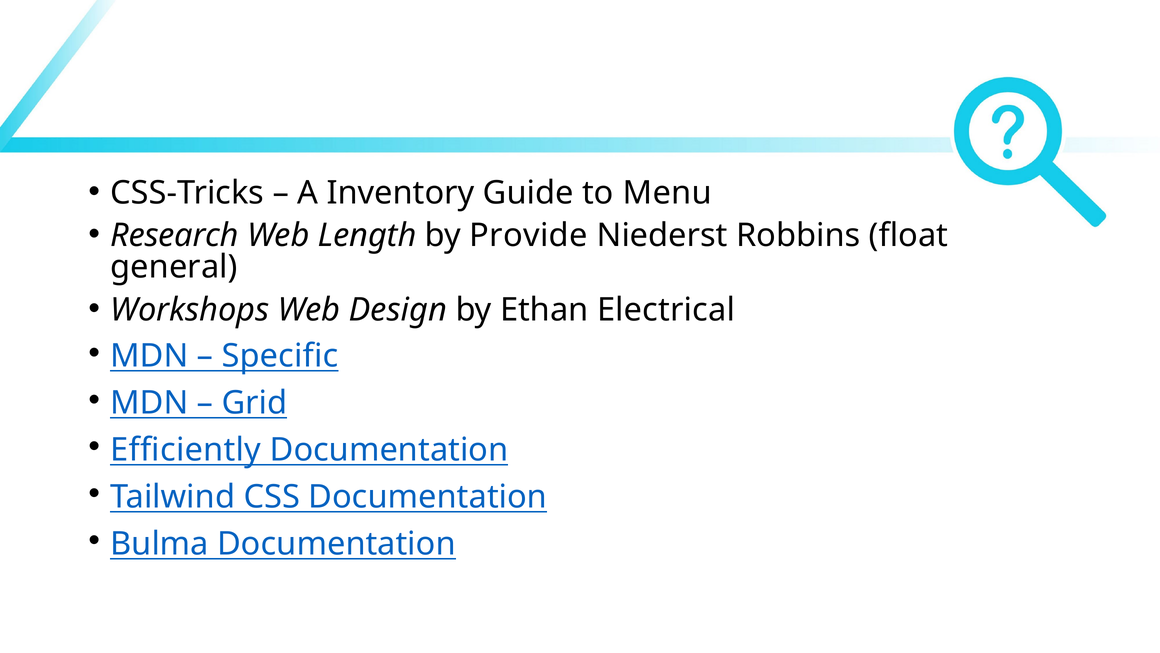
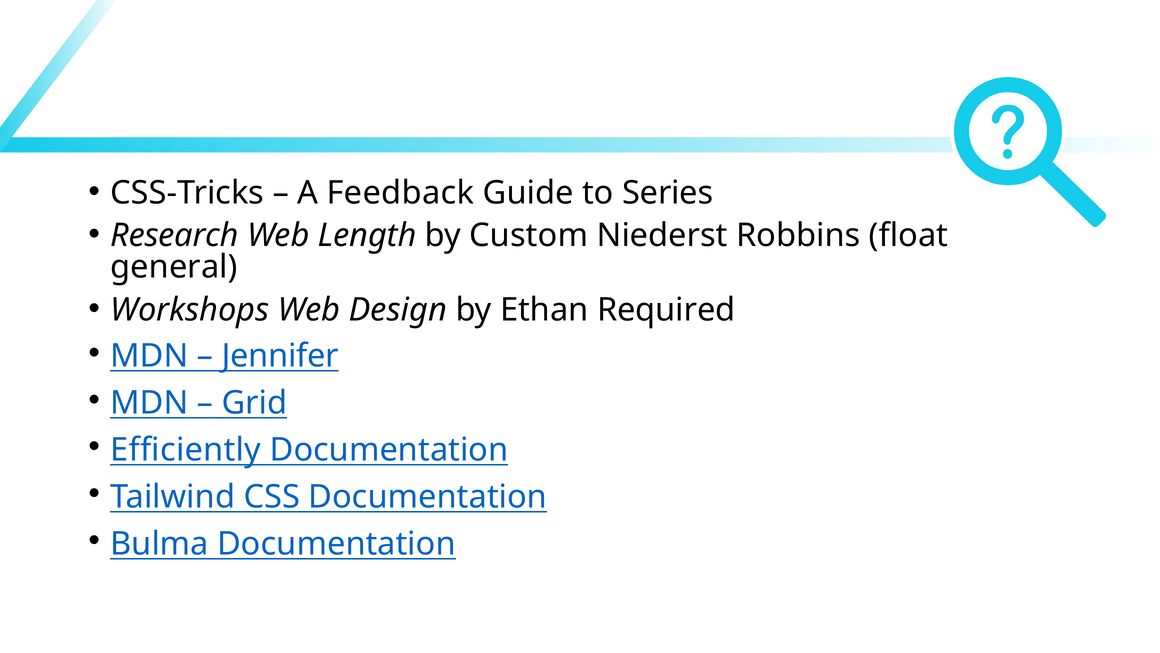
Inventory: Inventory -> Feedback
Menu: Menu -> Series
Provide: Provide -> Custom
Electrical: Electrical -> Required
Specific: Specific -> Jennifer
